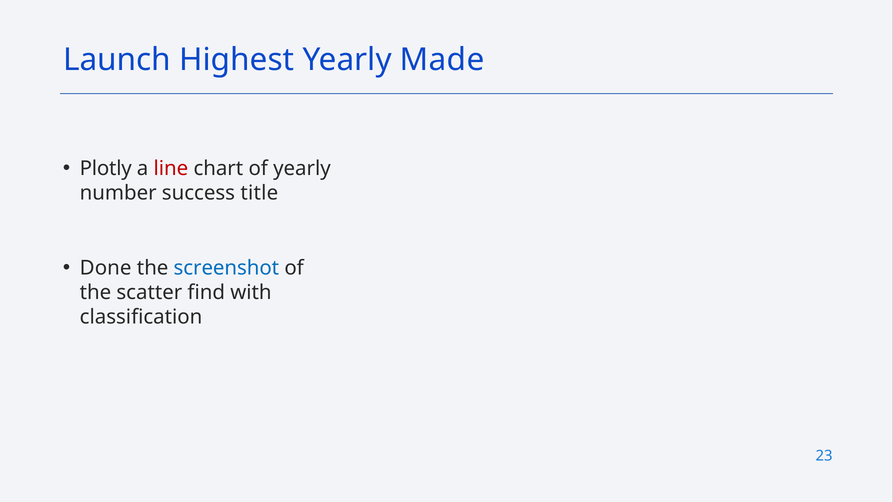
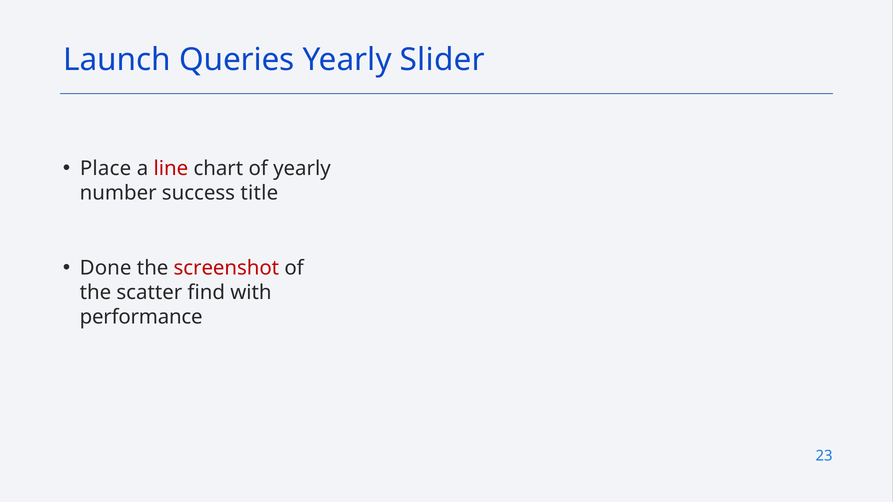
Highest: Highest -> Queries
Made: Made -> Slider
Plotly: Plotly -> Place
screenshot colour: blue -> red
classification: classification -> performance
